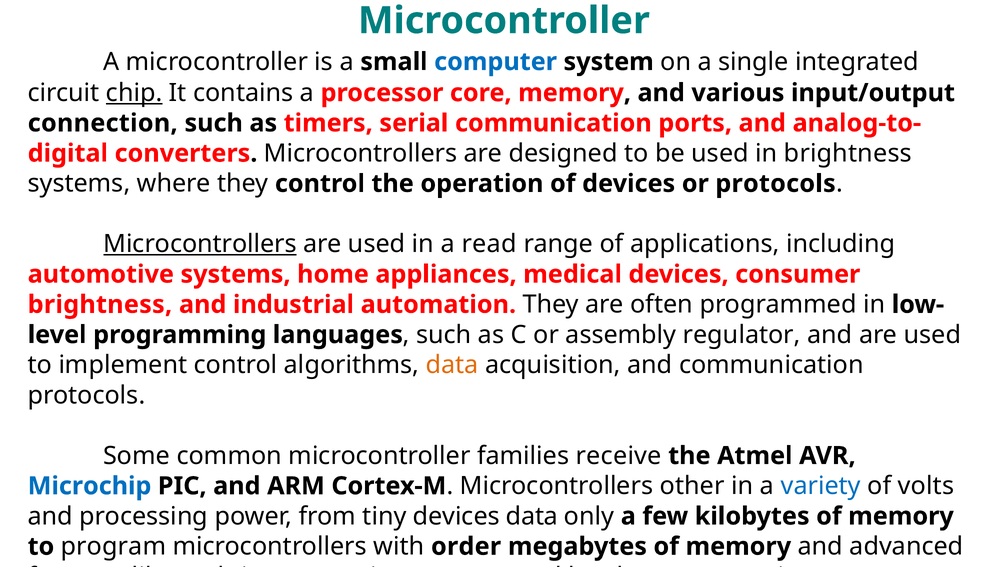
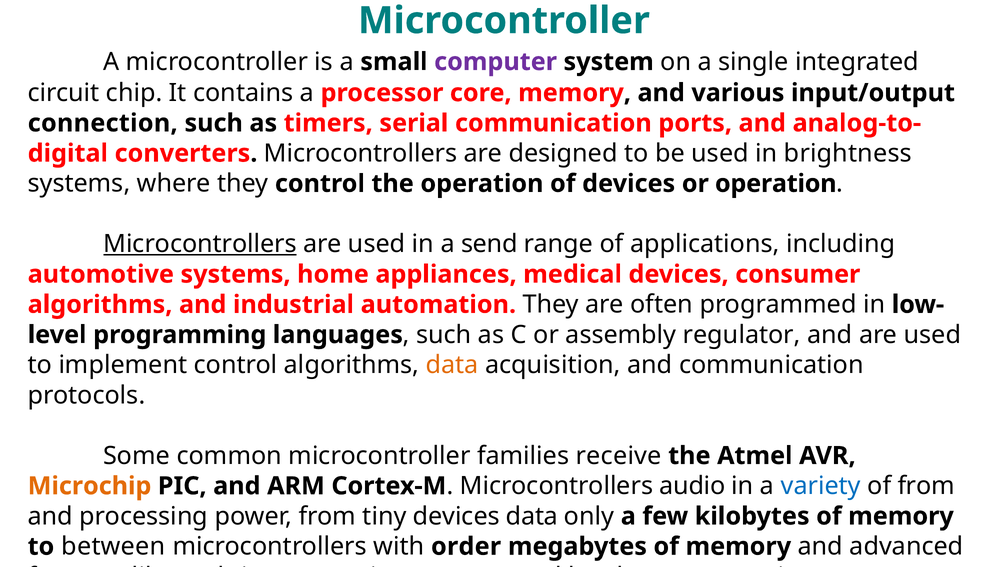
computer colour: blue -> purple
chip underline: present -> none
or protocols: protocols -> operation
read: read -> send
brightness at (100, 305): brightness -> algorithms
Microchip colour: blue -> orange
other: other -> audio
of volts: volts -> from
program: program -> between
